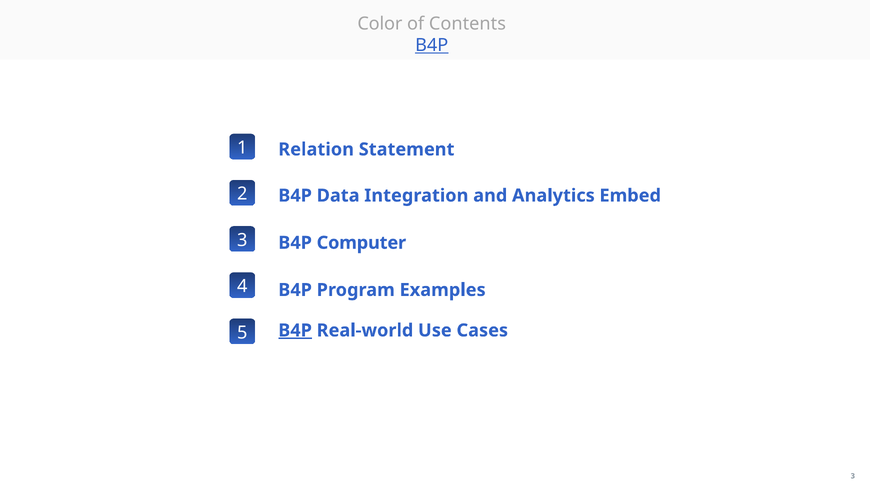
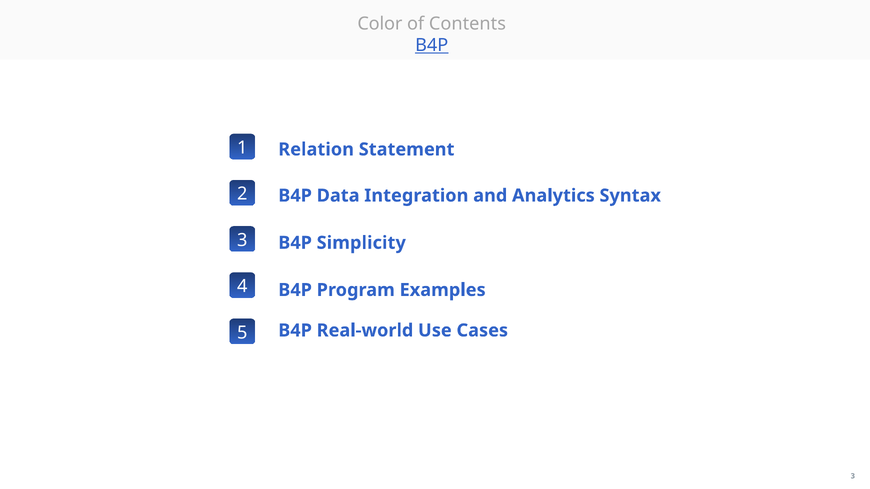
Embed: Embed -> Syntax
Computer: Computer -> Simplicity
B4P at (295, 331) underline: present -> none
